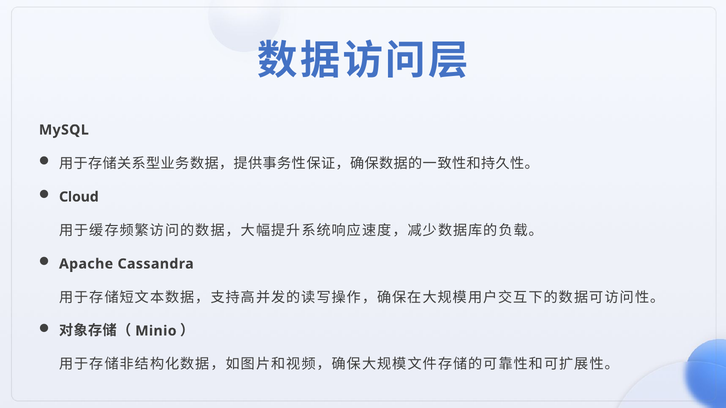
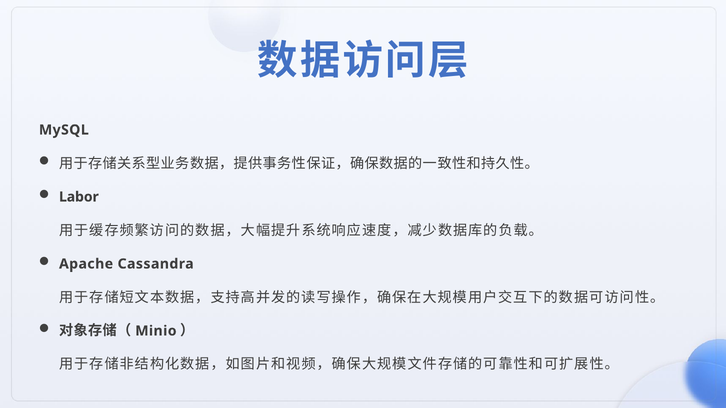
Cloud: Cloud -> Labor
